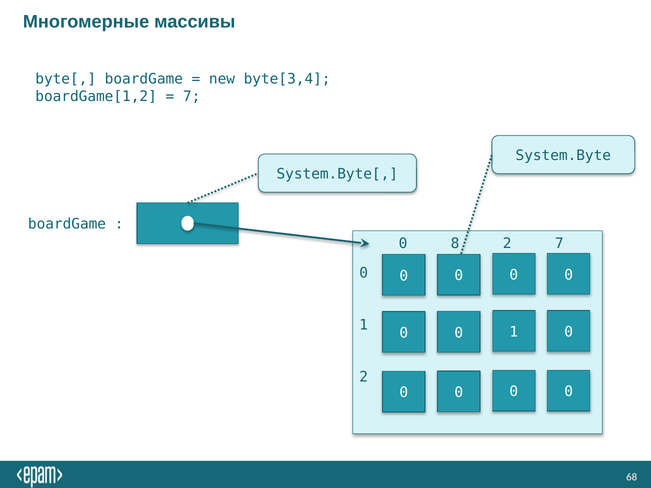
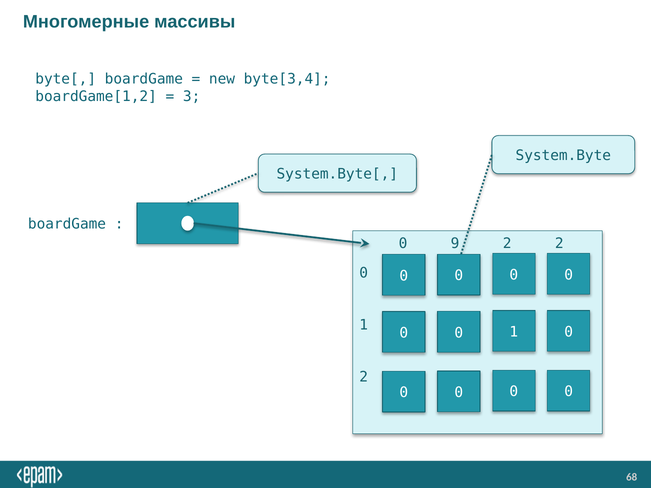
7 at (192, 96): 7 -> 3
8: 8 -> 9
2 7: 7 -> 2
